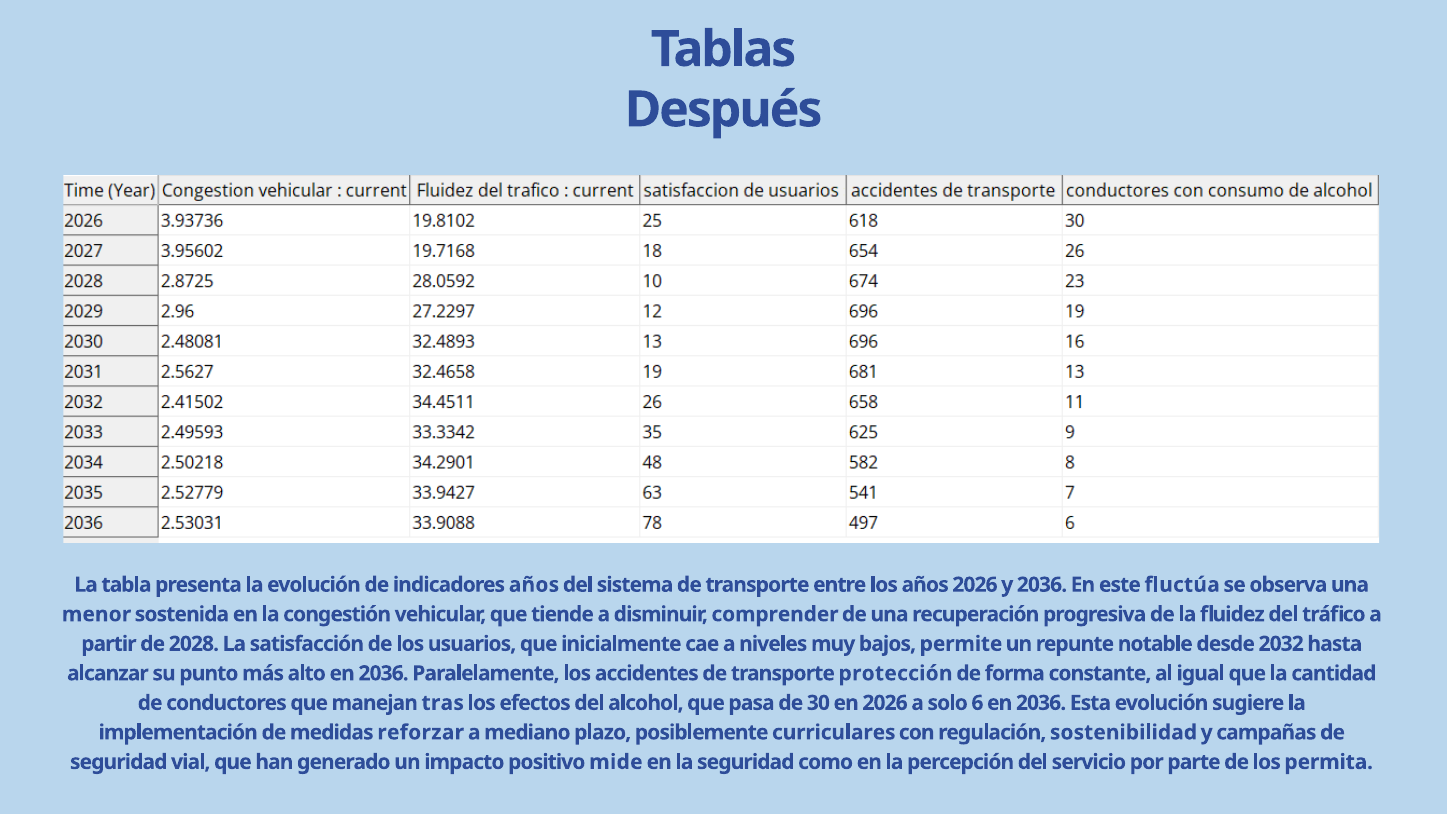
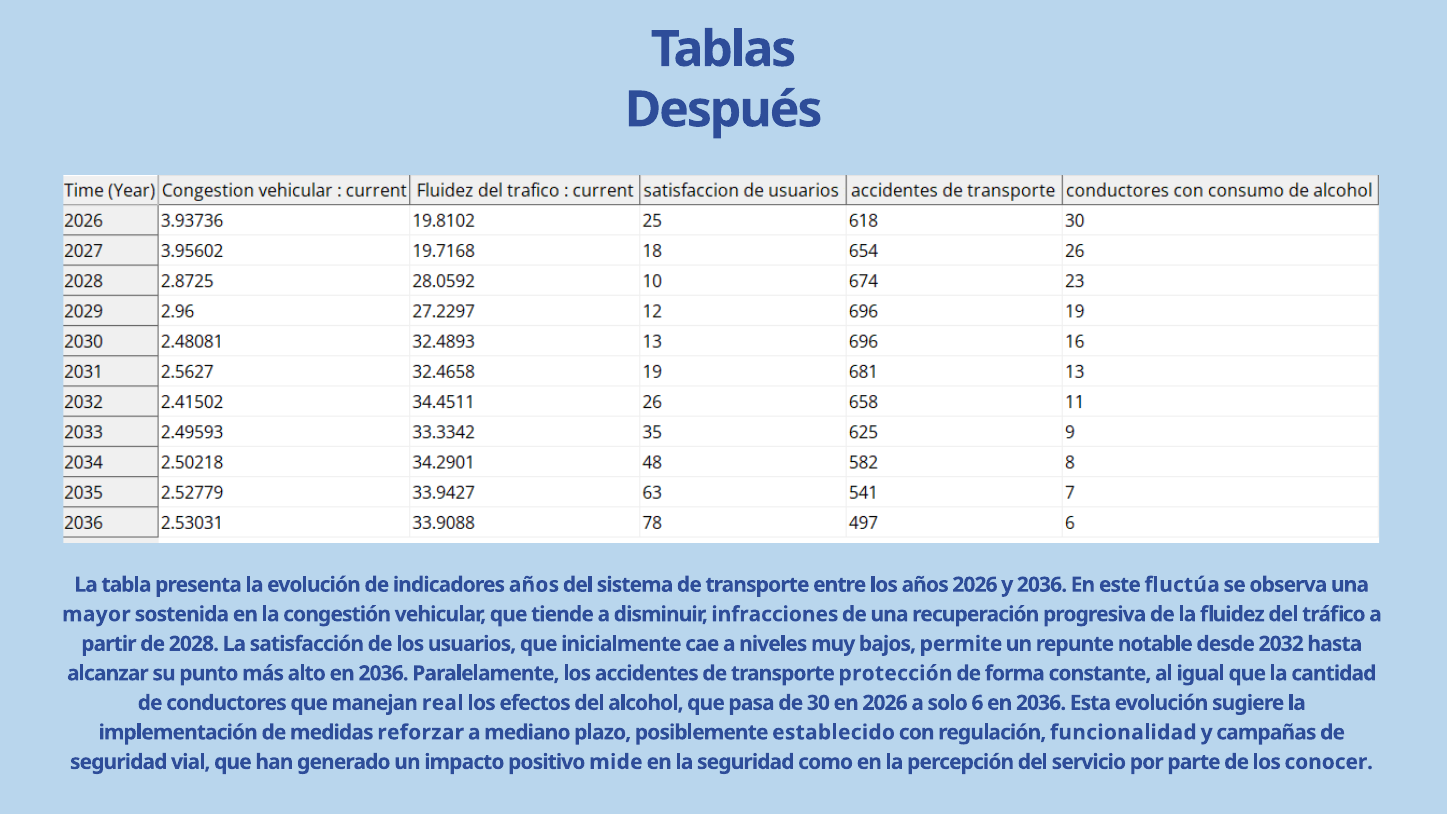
menor: menor -> mayor
comprender: comprender -> infracciones
tras: tras -> real
curriculares: curriculares -> establecido
sostenibilidad: sostenibilidad -> funcionalidad
permita: permita -> conocer
